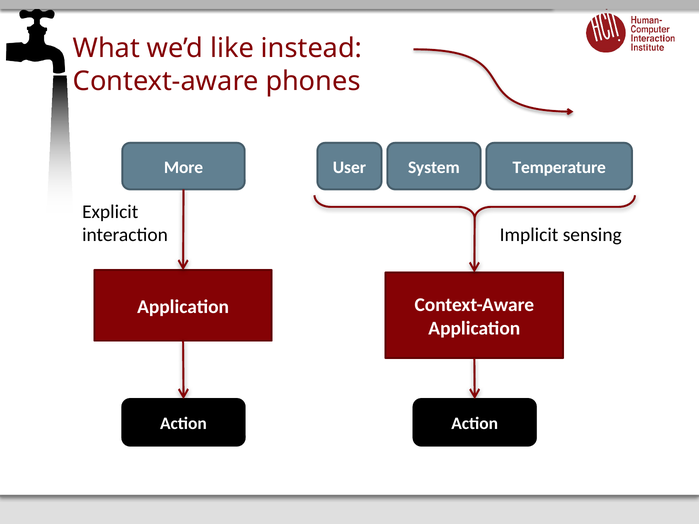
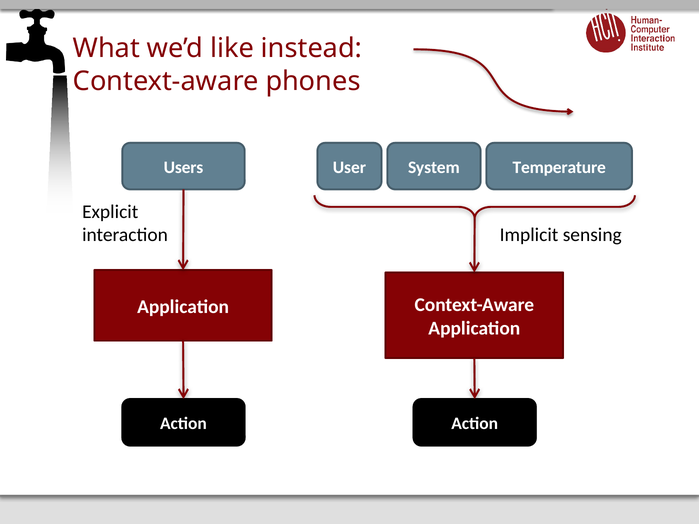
More: More -> Users
